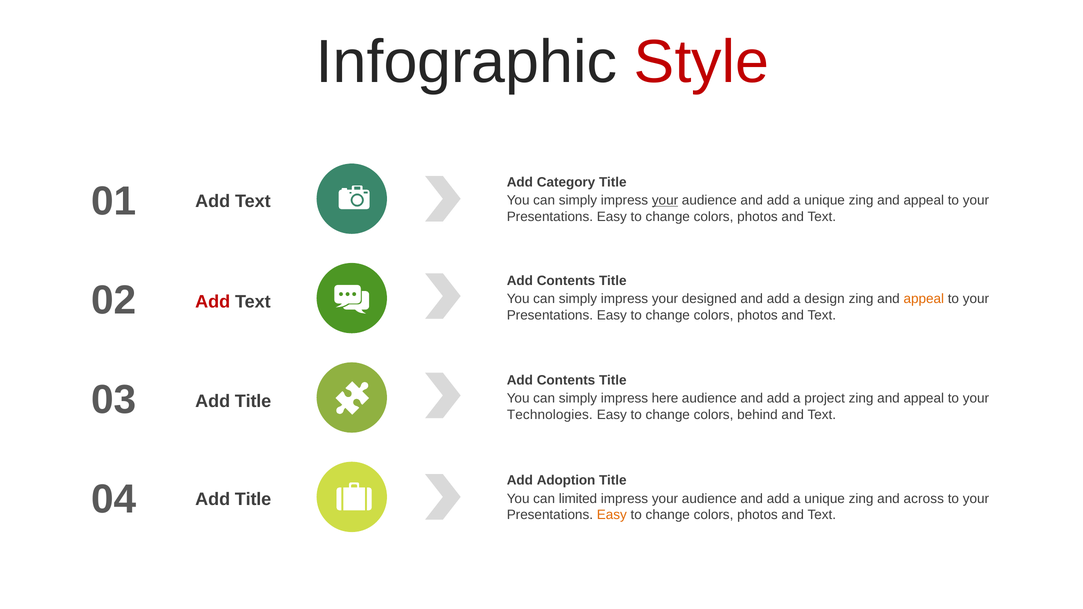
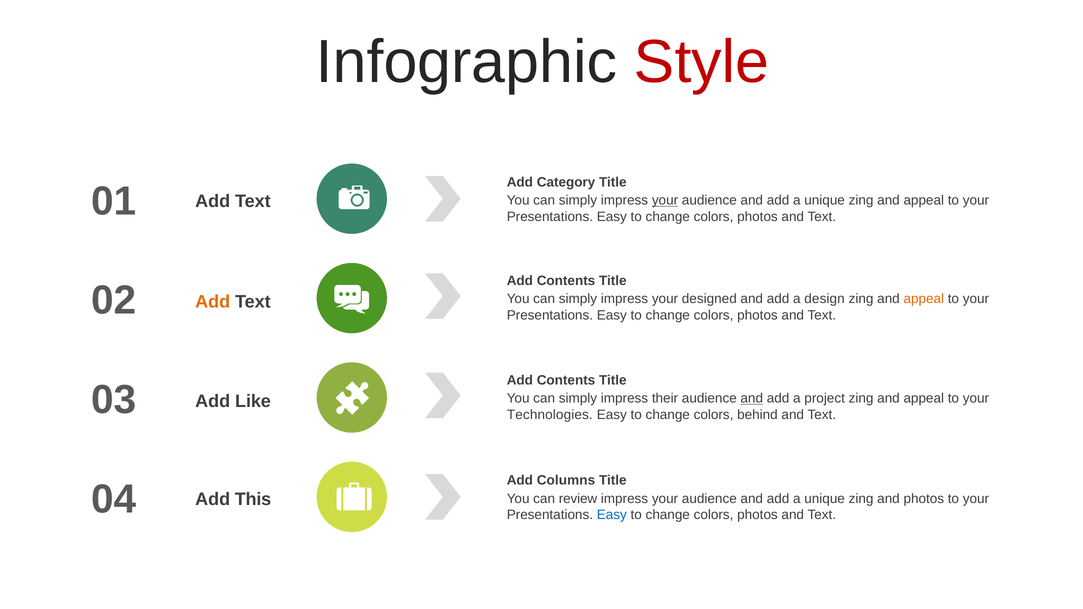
Add at (213, 302) colour: red -> orange
03 Add Title: Title -> Like
here: here -> their
and at (752, 399) underline: none -> present
Adoption: Adoption -> Columns
04 Add Title: Title -> This
limited: limited -> review
and across: across -> photos
Easy at (612, 515) colour: orange -> blue
